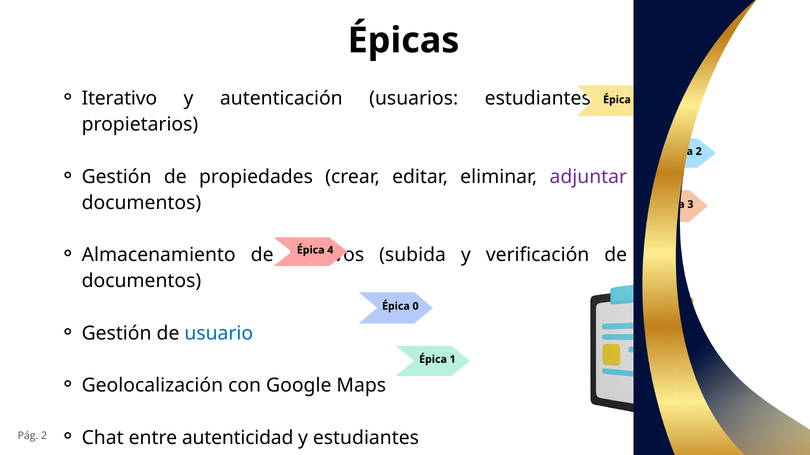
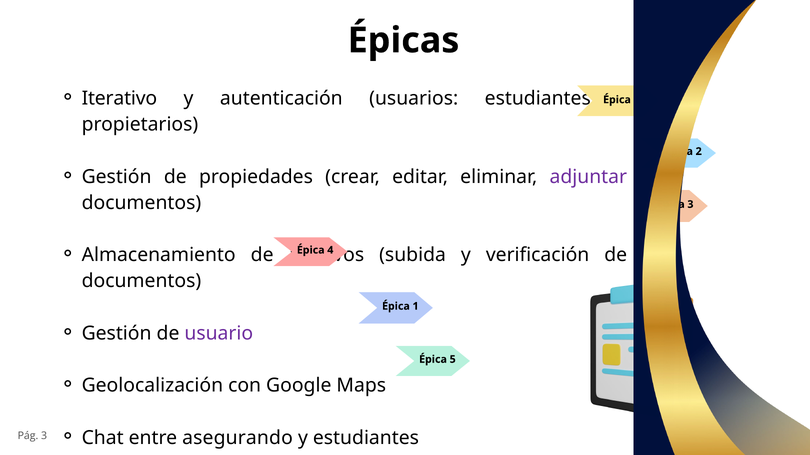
0 at (416, 307): 0 -> 1
usuario colour: blue -> purple
1 at (453, 360): 1 -> 5
autenticidad: autenticidad -> asegurando
Pág 2: 2 -> 3
